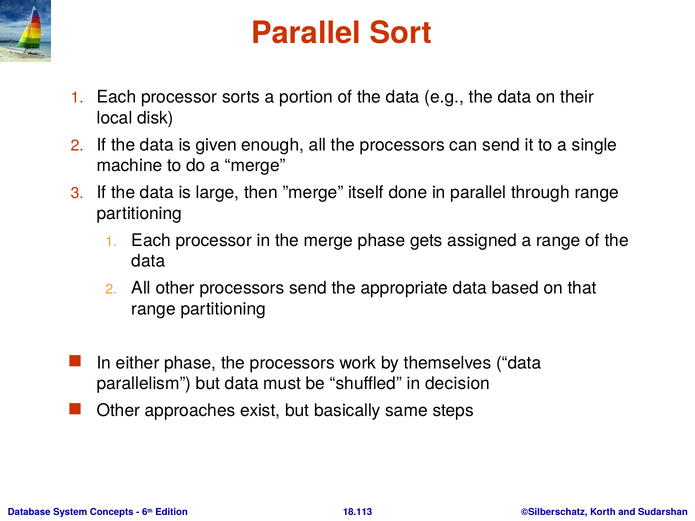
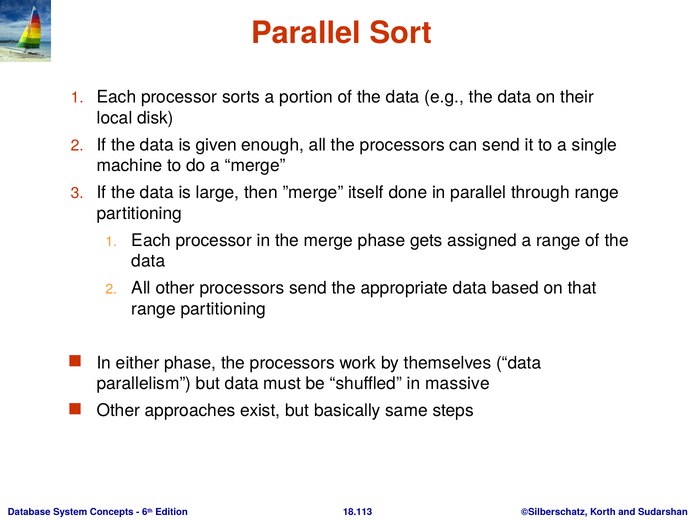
decision: decision -> massive
